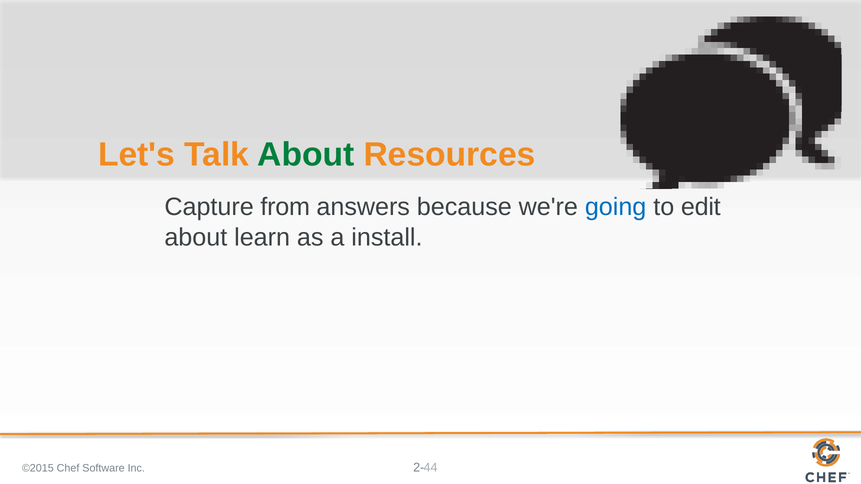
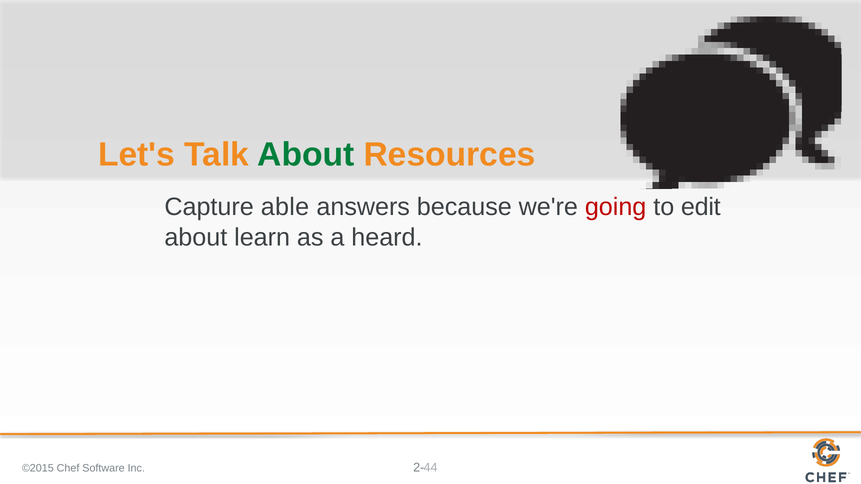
from: from -> able
going colour: blue -> red
install: install -> heard
